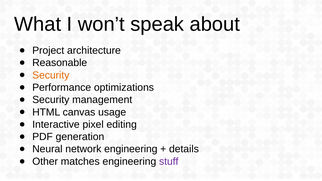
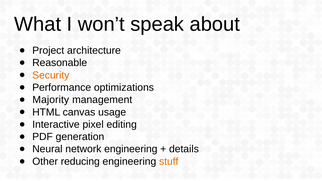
Security at (51, 100): Security -> Majority
matches: matches -> reducing
stuff colour: purple -> orange
